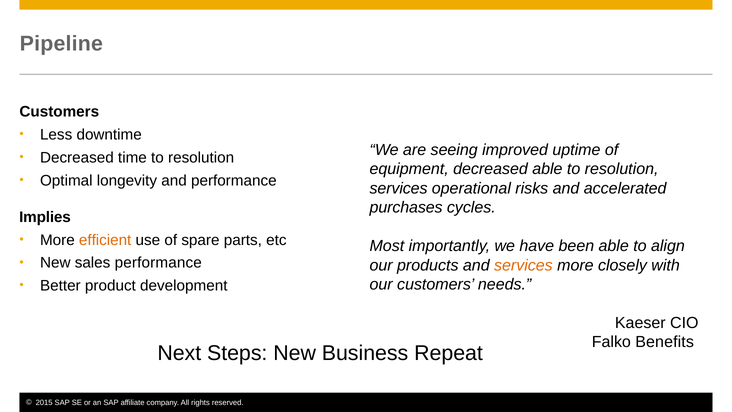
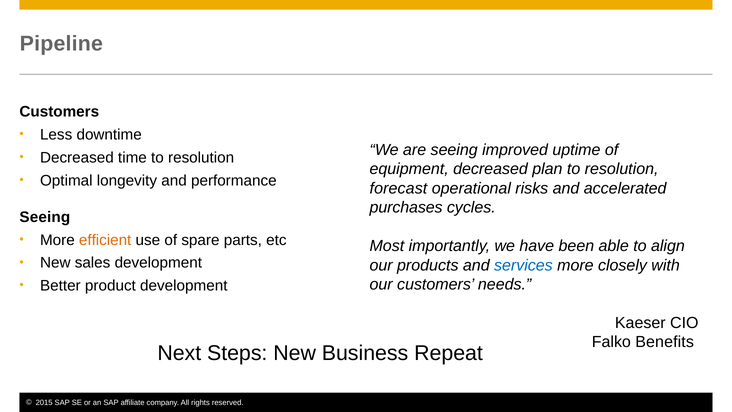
decreased able: able -> plan
services at (399, 188): services -> forecast
Implies at (45, 217): Implies -> Seeing
sales performance: performance -> development
services at (523, 265) colour: orange -> blue
